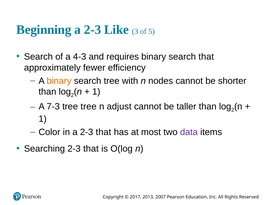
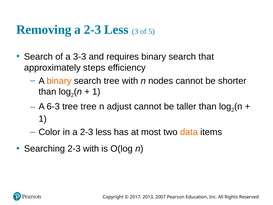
Beginning: Beginning -> Removing
Like at (116, 30): Like -> Less
4-3: 4-3 -> 3-3
fewer: fewer -> steps
7-3: 7-3 -> 6-3
in a 2-3 that: that -> less
data colour: purple -> orange
Searching 2-3 that: that -> with
